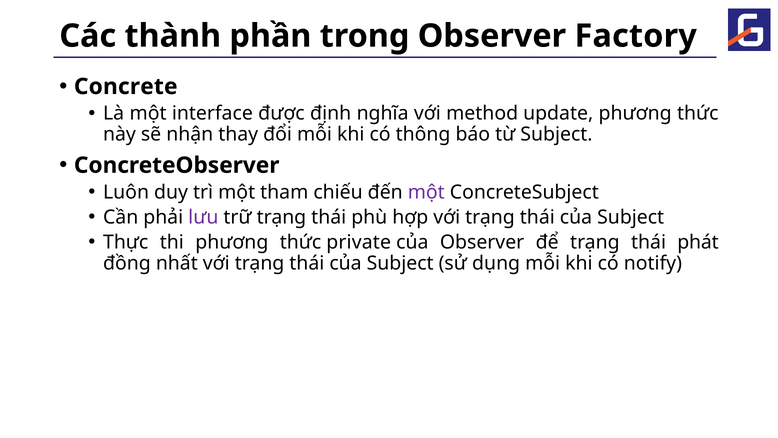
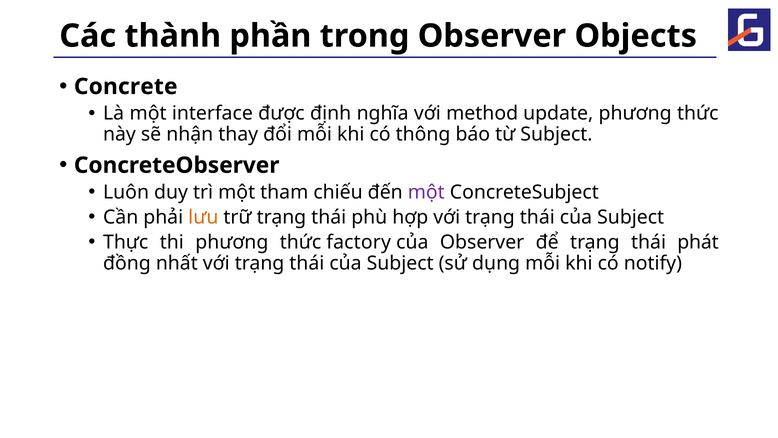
Factory: Factory -> Objects
lưu colour: purple -> orange
private: private -> factory
